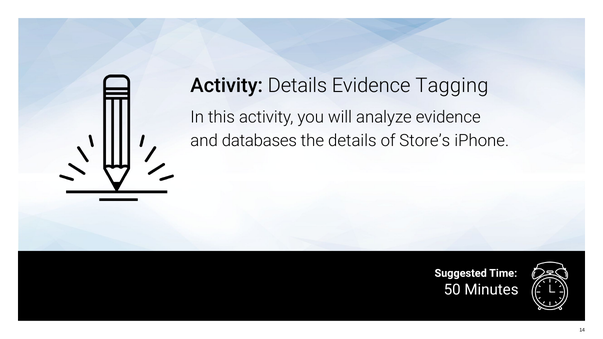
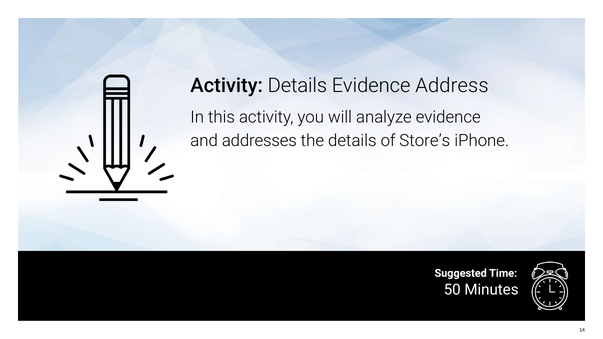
Tagging: Tagging -> Address
databases: databases -> addresses
